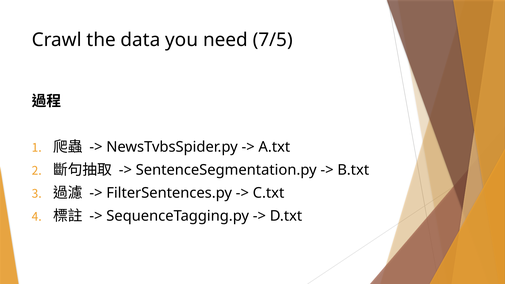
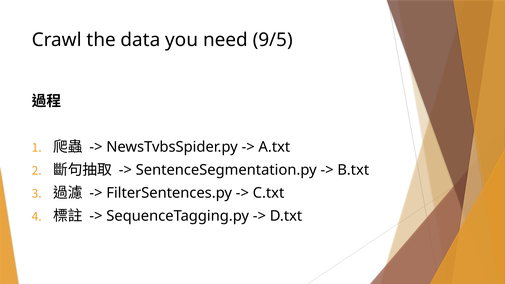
7/5: 7/5 -> 9/5
